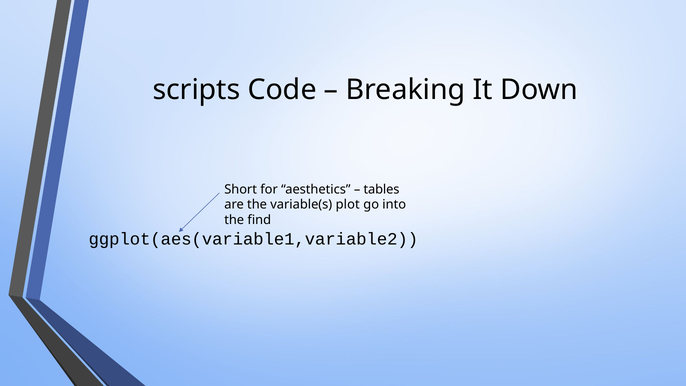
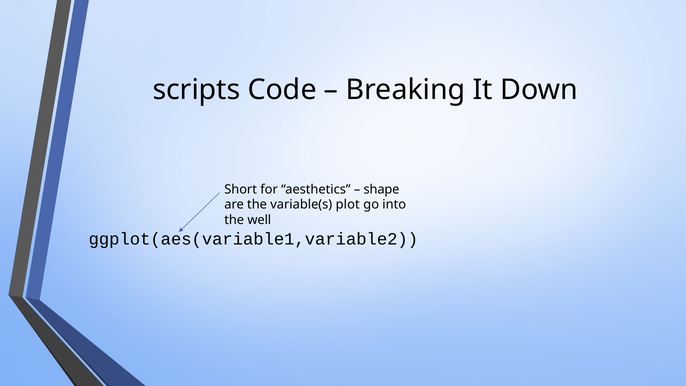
tables: tables -> shape
find: find -> well
